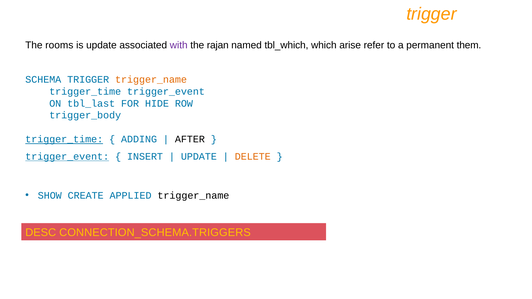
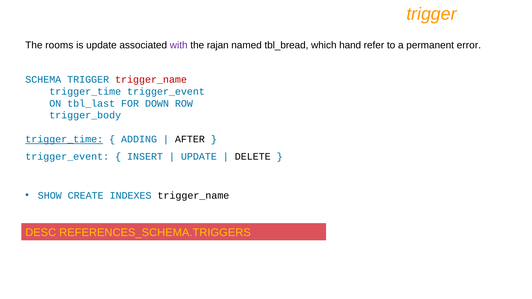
tbl_which: tbl_which -> tbl_bread
arise: arise -> hand
them: them -> error
trigger_name at (151, 80) colour: orange -> red
HIDE: HIDE -> DOWN
trigger_event at (67, 157) underline: present -> none
DELETE colour: orange -> black
APPLIED: APPLIED -> INDEXES
CONNECTION_SCHEMA.TRIGGERS: CONNECTION_SCHEMA.TRIGGERS -> REFERENCES_SCHEMA.TRIGGERS
